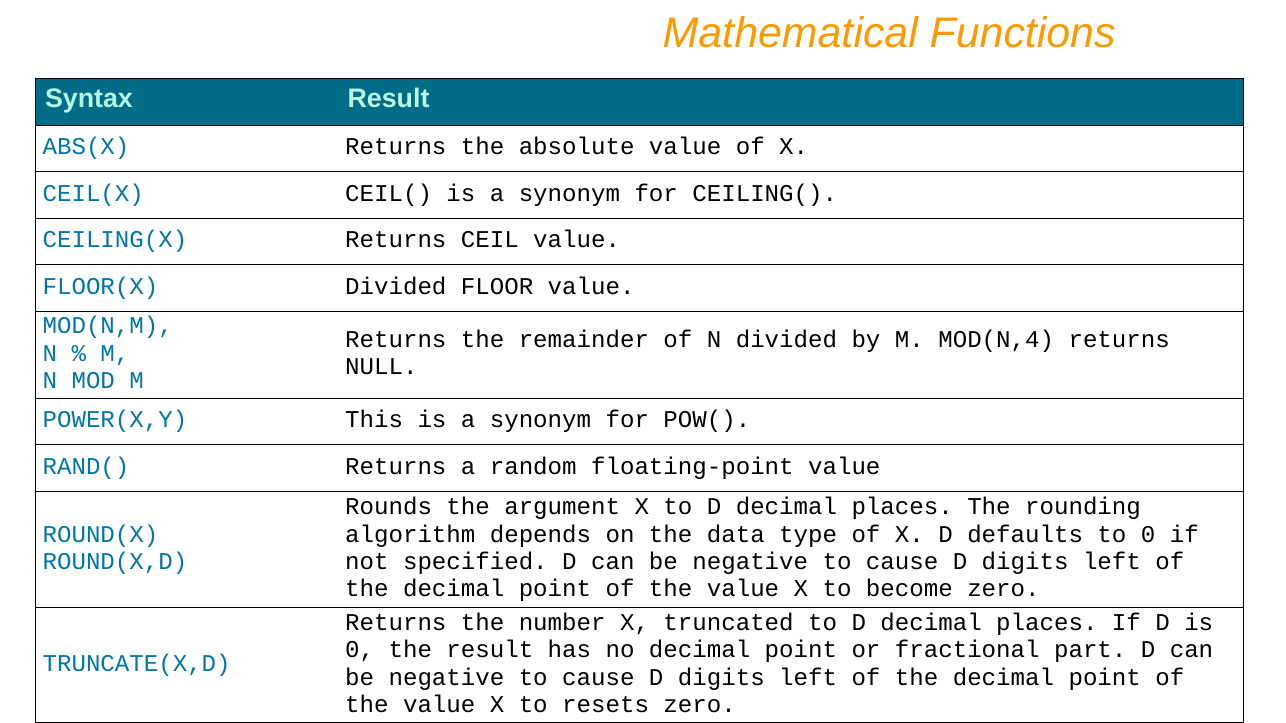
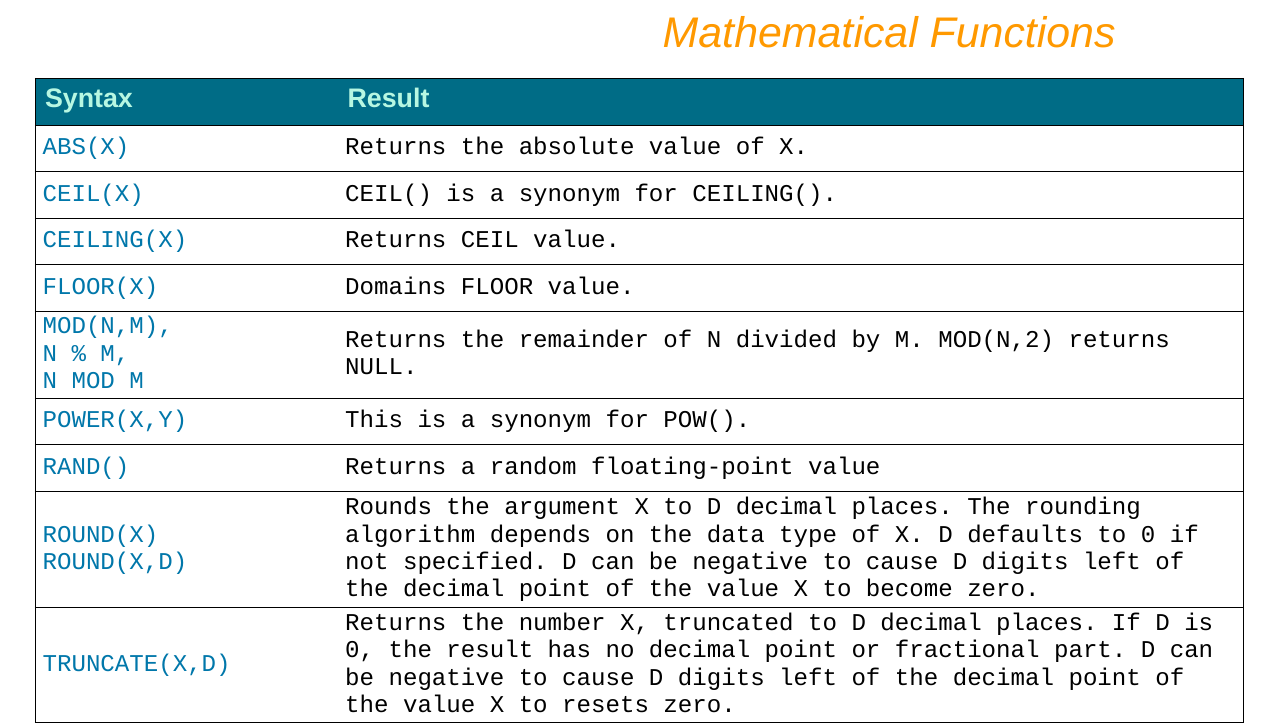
FLOOR(X Divided: Divided -> Domains
MOD(N,4: MOD(N,4 -> MOD(N,2
